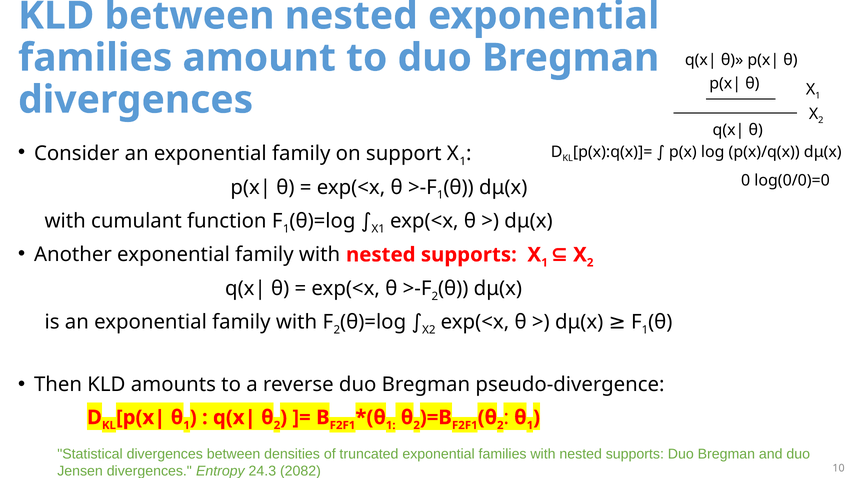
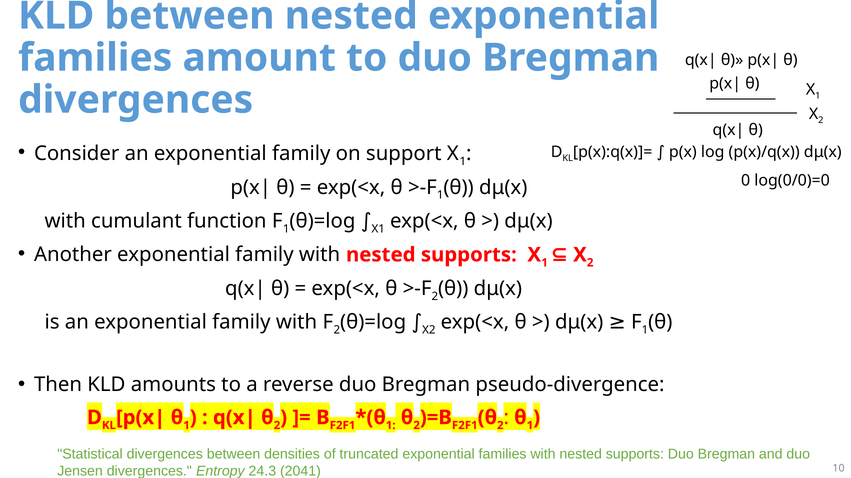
2082: 2082 -> 2041
